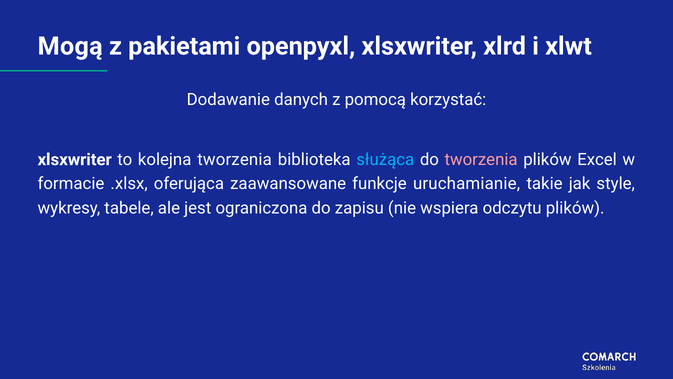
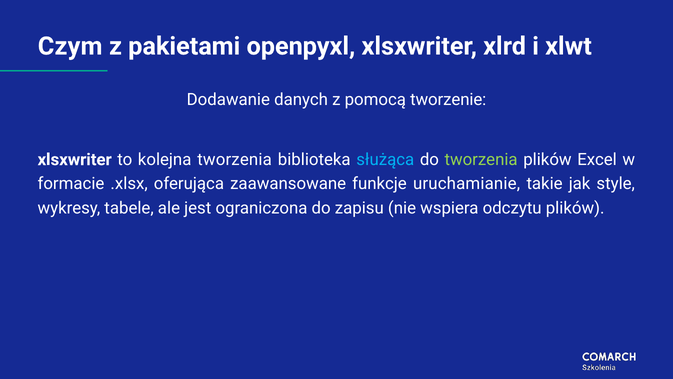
Mogą: Mogą -> Czym
korzystać: korzystać -> tworzenie
tworzenia at (481, 159) colour: pink -> light green
